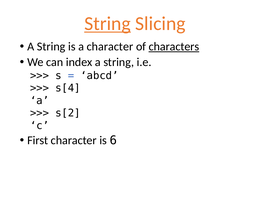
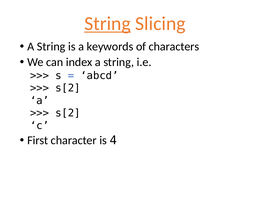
a character: character -> keywords
characters underline: present -> none
s[4 at (68, 88): s[4 -> s[2
6: 6 -> 4
